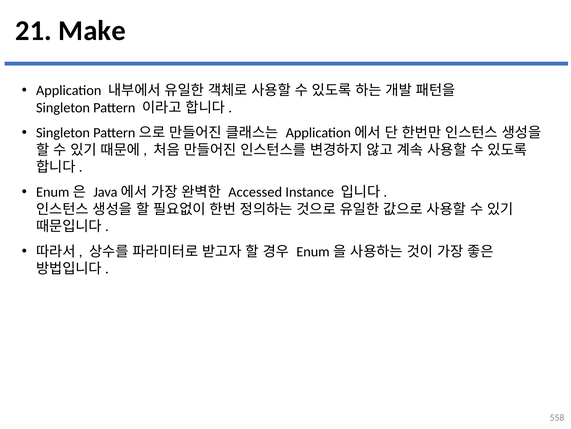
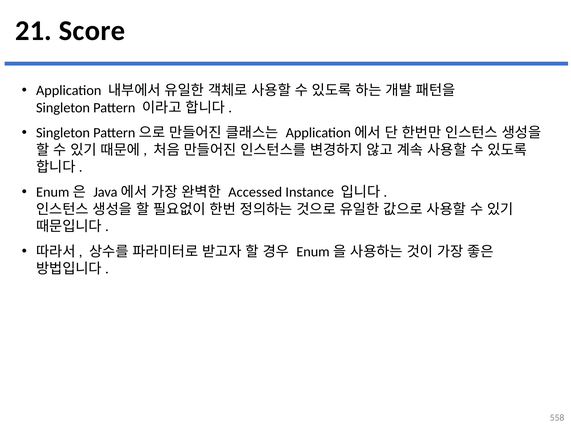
Make: Make -> Score
